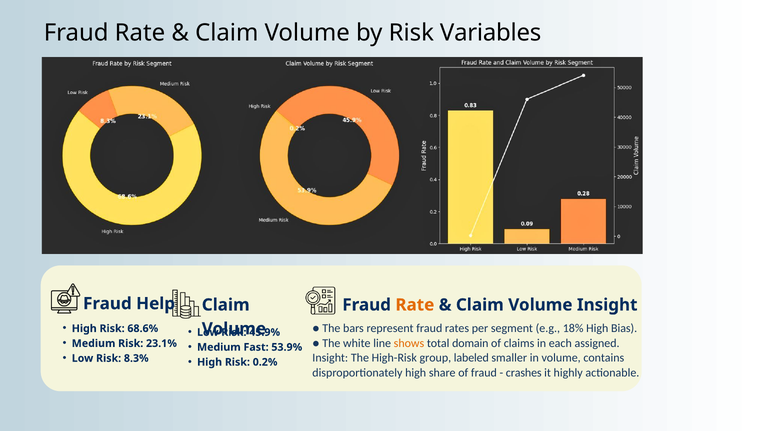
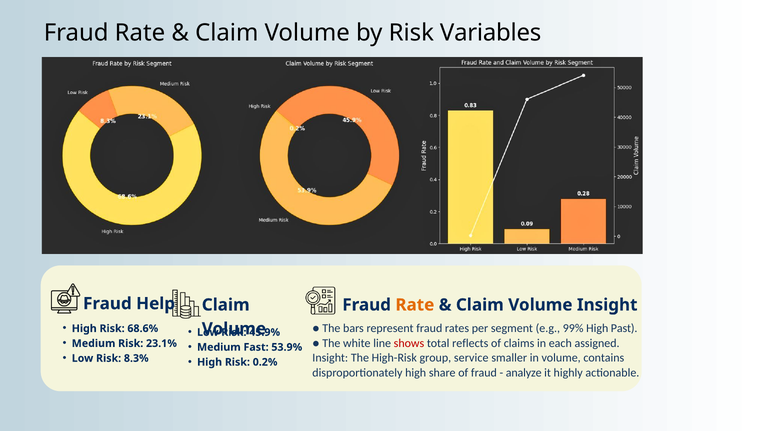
18%: 18% -> 99%
Bias: Bias -> Past
shows colour: orange -> red
domain: domain -> reflects
labeled: labeled -> service
crashes: crashes -> analyze
